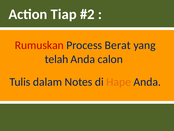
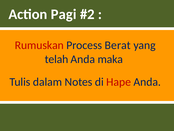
Tiap: Tiap -> Pagi
calon: calon -> maka
Hape colour: orange -> red
